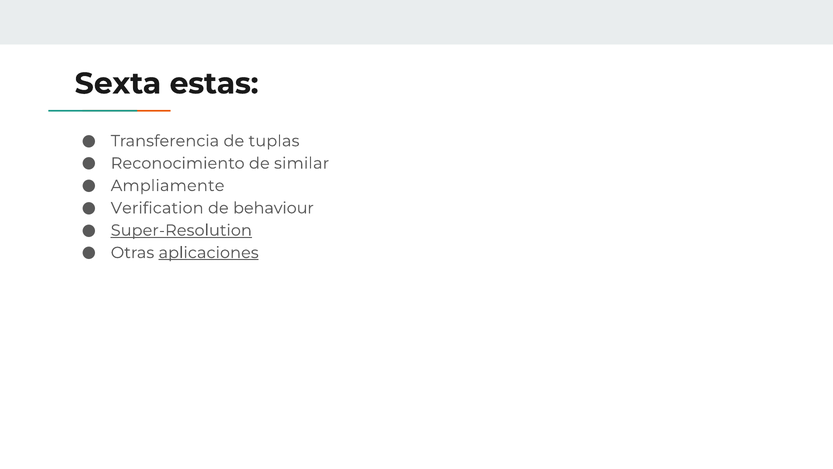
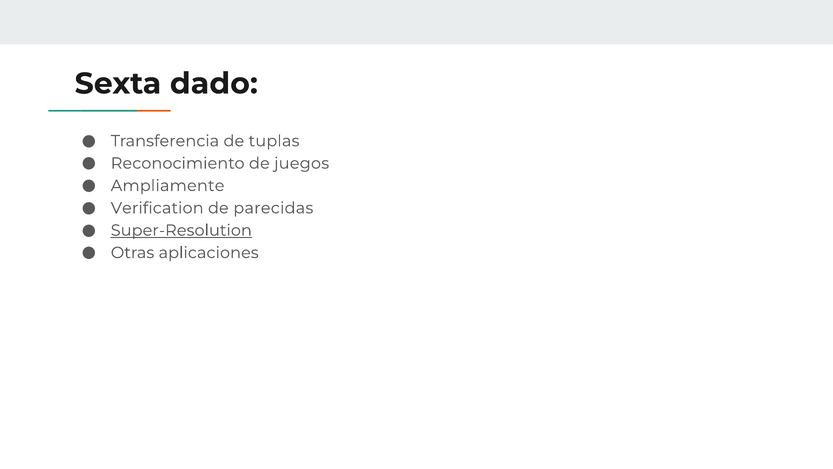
estas: estas -> dado
similar: similar -> juegos
behaviour: behaviour -> parecidas
aplicaciones underline: present -> none
